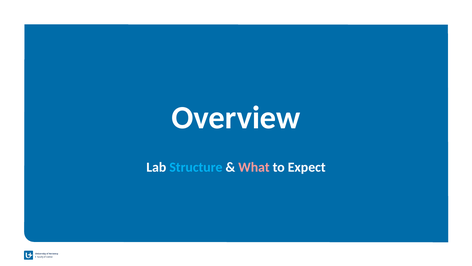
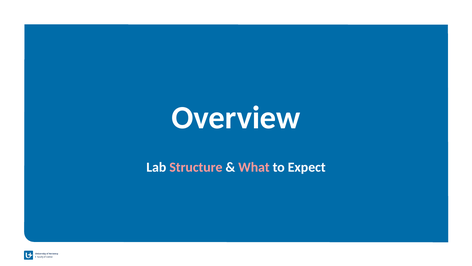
Structure colour: light blue -> pink
